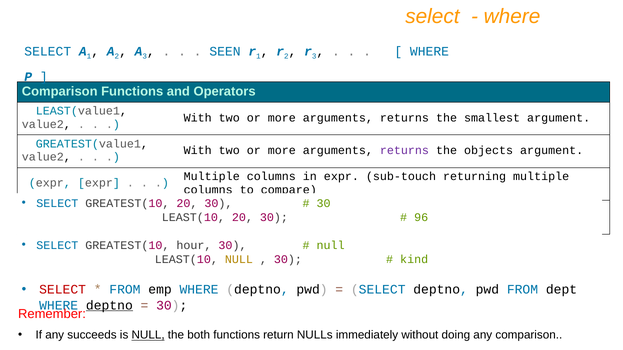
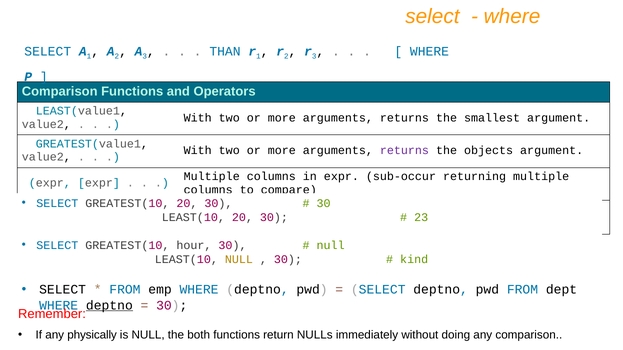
SEEN: SEEN -> THAN
sub-touch: sub-touch -> sub-occur
96: 96 -> 23
SELECT at (63, 290) colour: red -> black
succeeds: succeeds -> physically
NULL at (148, 336) underline: present -> none
